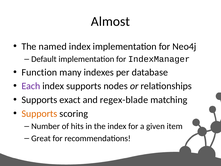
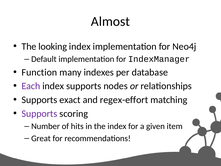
named: named -> looking
regex-blade: regex-blade -> regex-effort
Supports at (39, 113) colour: orange -> purple
